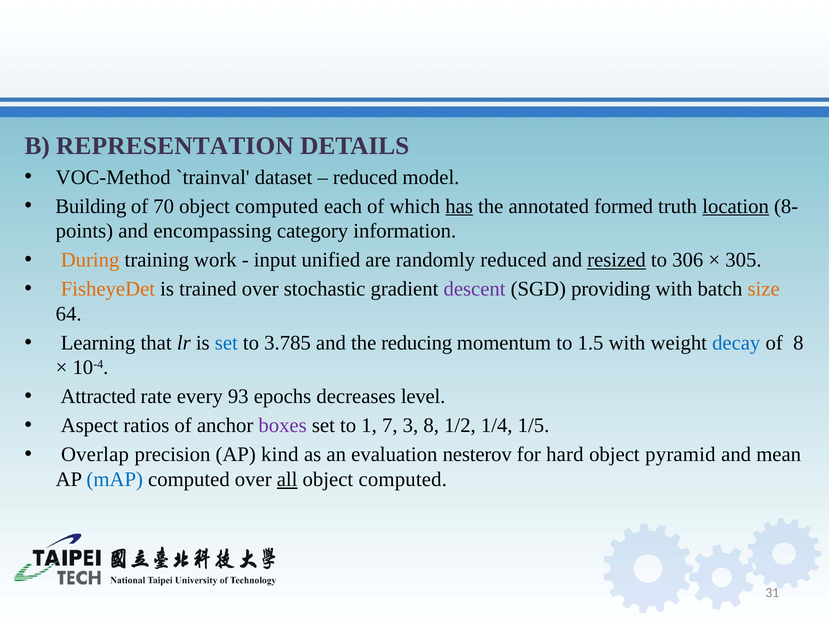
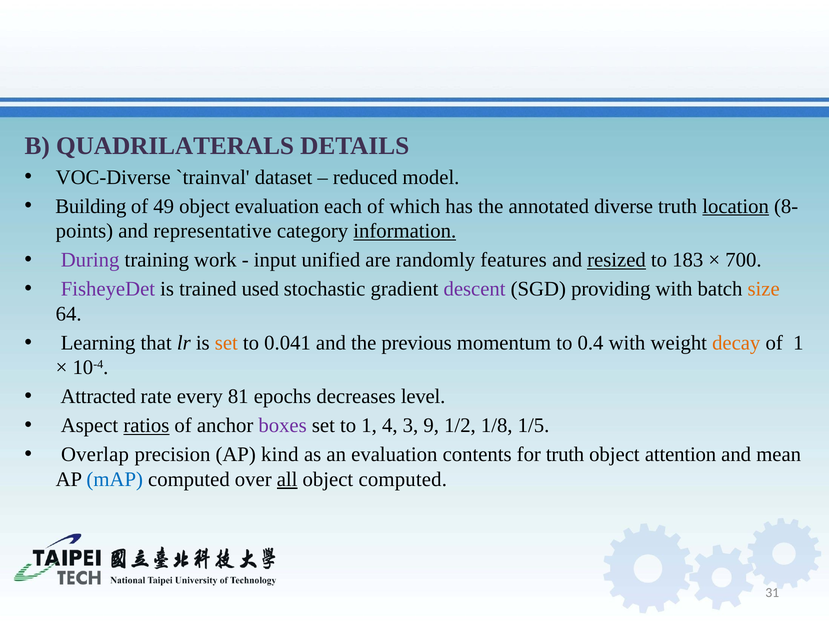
REPRESENTATION: REPRESENTATION -> QUADRILATERALS
VOC-Method: VOC-Method -> VOC-Diverse
70: 70 -> 49
computed at (277, 206): computed -> evaluation
has underline: present -> none
formed: formed -> diverse
encompassing: encompassing -> representative
information underline: none -> present
During colour: orange -> purple
randomly reduced: reduced -> features
306: 306 -> 183
305: 305 -> 700
FisheyeDet colour: orange -> purple
trained over: over -> used
set at (226, 343) colour: blue -> orange
3.785: 3.785 -> 0.041
reducing: reducing -> previous
1.5: 1.5 -> 0.4
decay colour: blue -> orange
of 8: 8 -> 1
93: 93 -> 81
ratios underline: none -> present
7: 7 -> 4
3 8: 8 -> 9
1/4: 1/4 -> 1/8
nesterov: nesterov -> contents
for hard: hard -> truth
pyramid: pyramid -> attention
